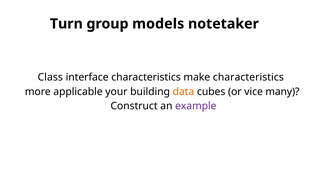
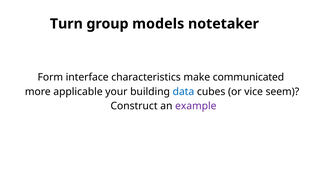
Class: Class -> Form
make characteristics: characteristics -> communicated
data colour: orange -> blue
many: many -> seem
